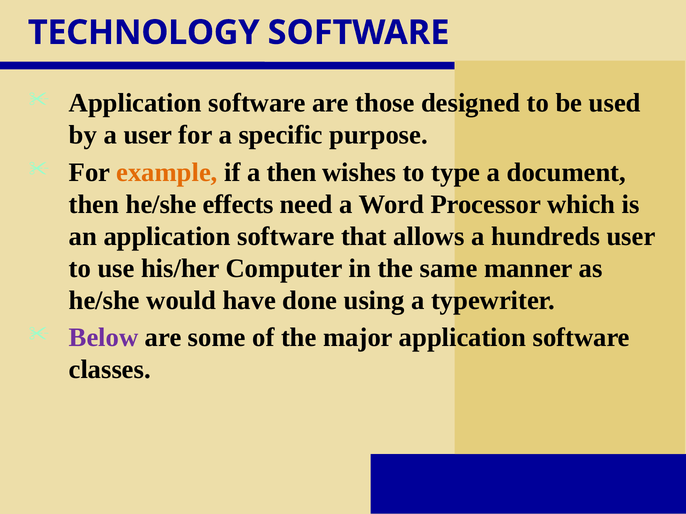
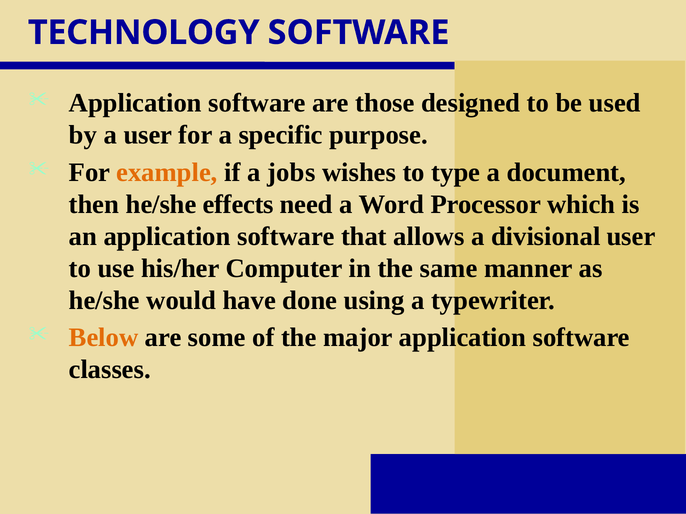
a then: then -> jobs
hundreds: hundreds -> divisional
Below colour: purple -> orange
